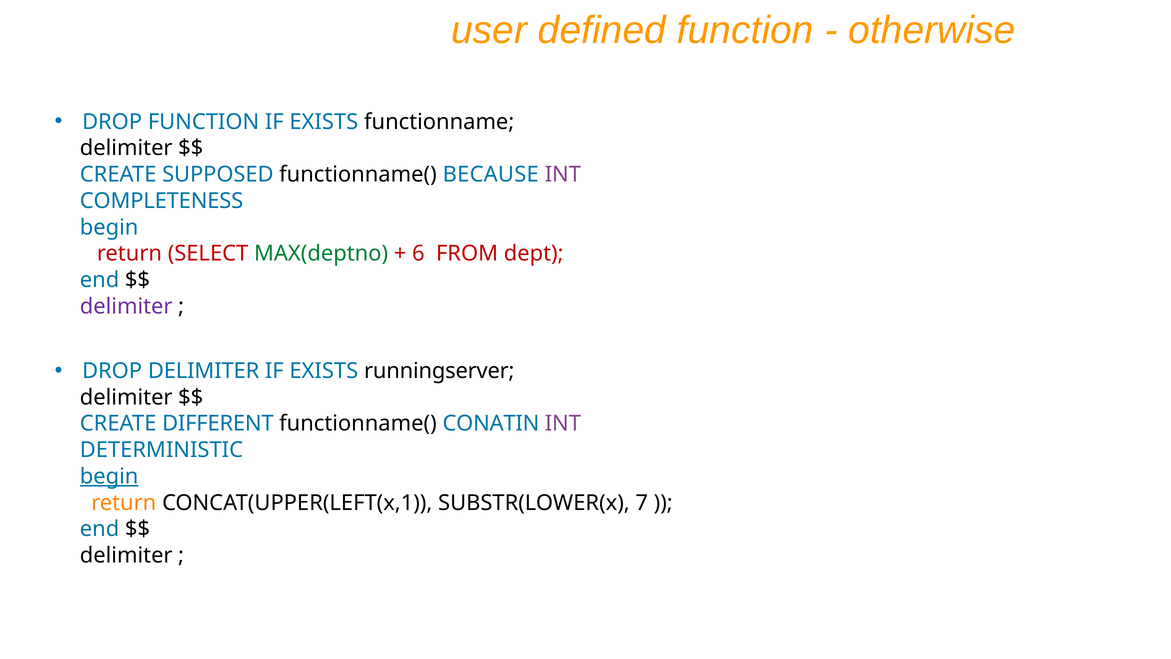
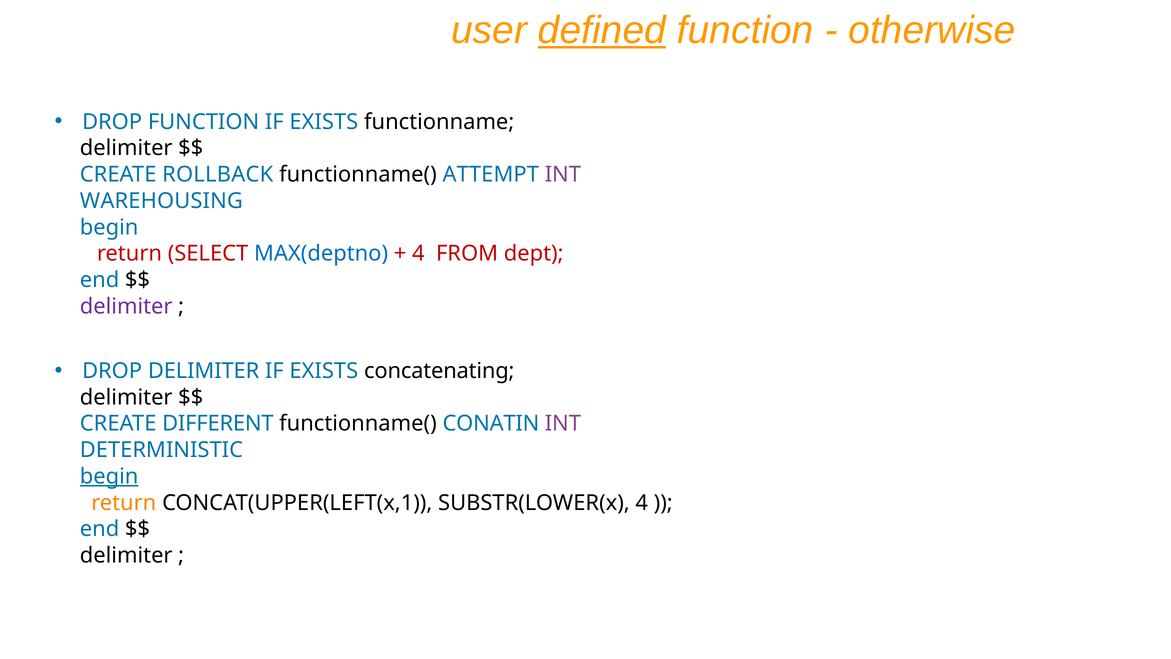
defined underline: none -> present
SUPPOSED: SUPPOSED -> ROLLBACK
BECAUSE: BECAUSE -> ATTEMPT
COMPLETENESS: COMPLETENESS -> WAREHOUSING
MAX(deptno colour: green -> blue
6 at (418, 254): 6 -> 4
runningserver: runningserver -> concatenating
SUBSTR(LOWER(x 7: 7 -> 4
